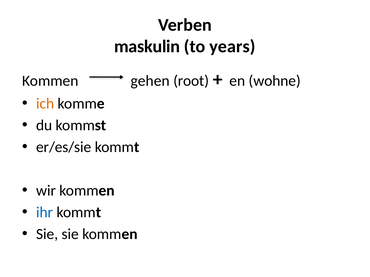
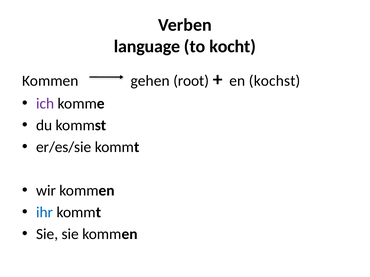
maskulin: maskulin -> language
years: years -> kocht
wohne: wohne -> kochst
ich colour: orange -> purple
